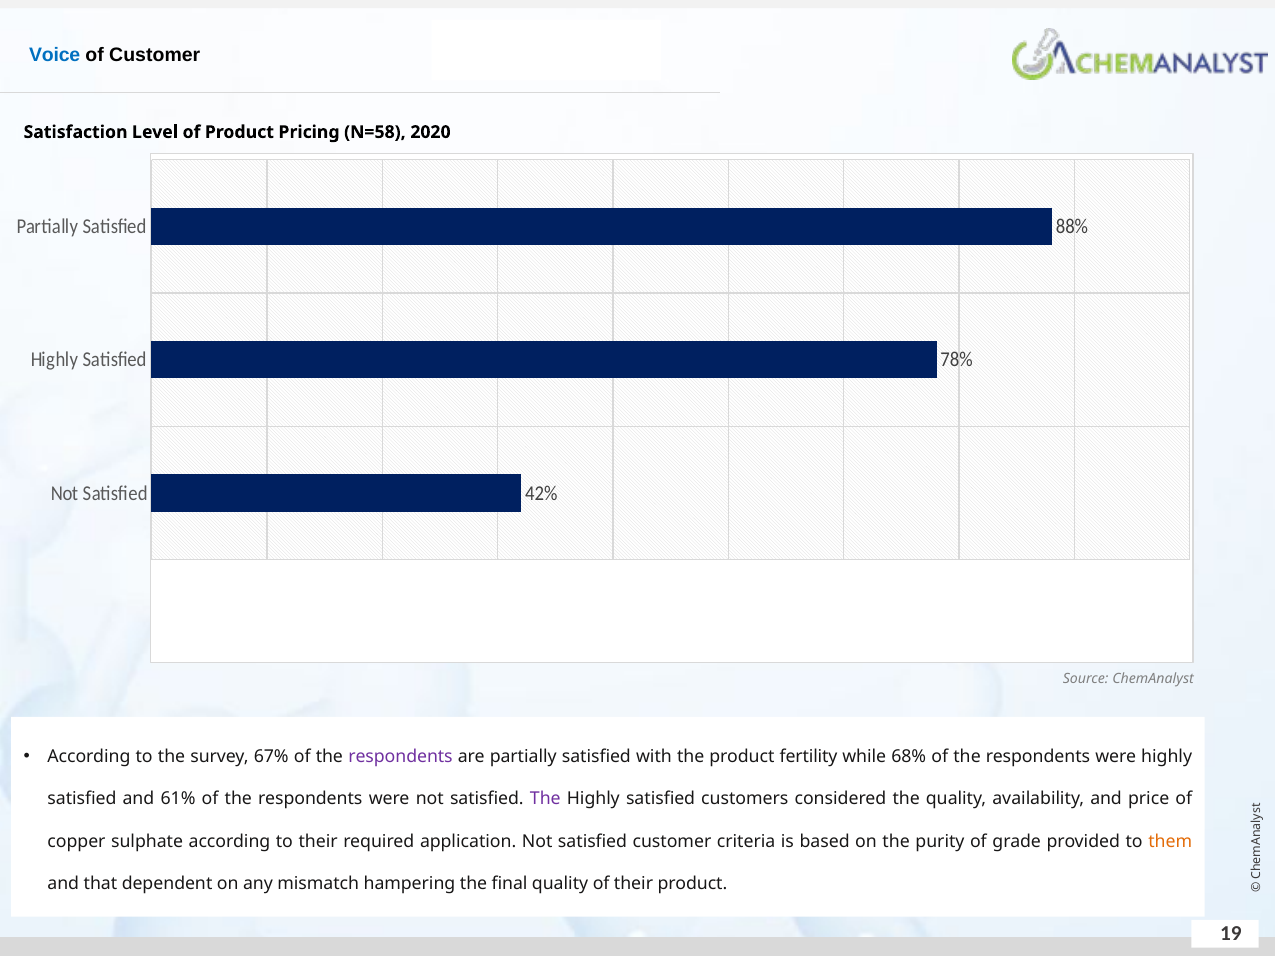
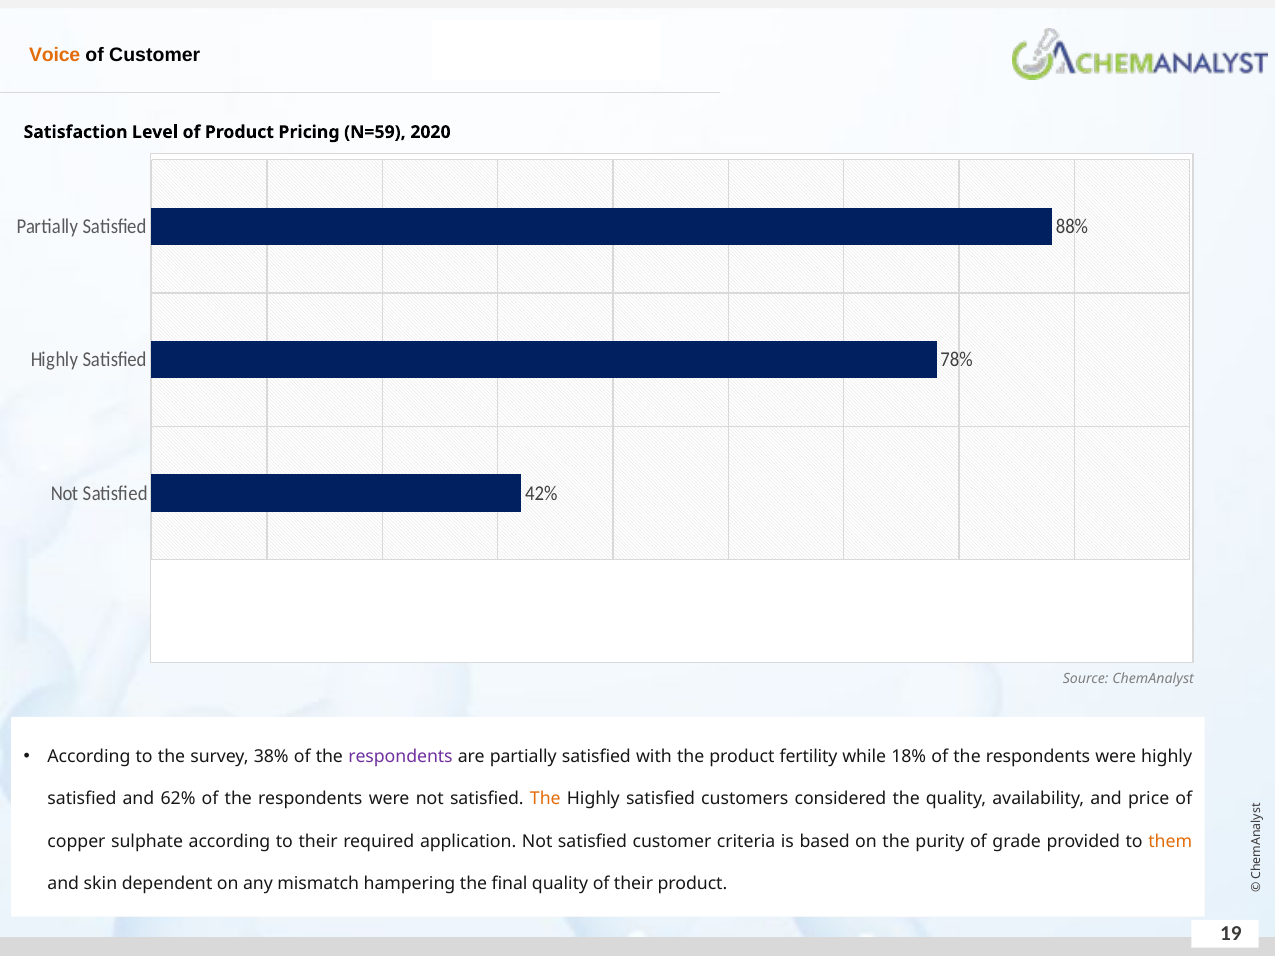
Voice colour: blue -> orange
N=58: N=58 -> N=59
67%: 67% -> 38%
68%: 68% -> 18%
61%: 61% -> 62%
The at (545, 799) colour: purple -> orange
that: that -> skin
